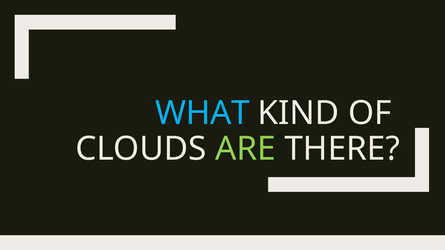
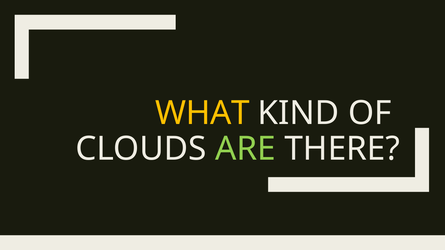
WHAT colour: light blue -> yellow
